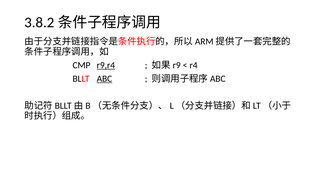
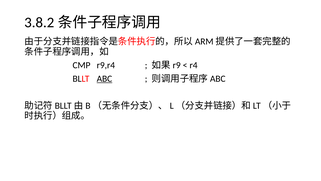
r9,r4 underline: present -> none
